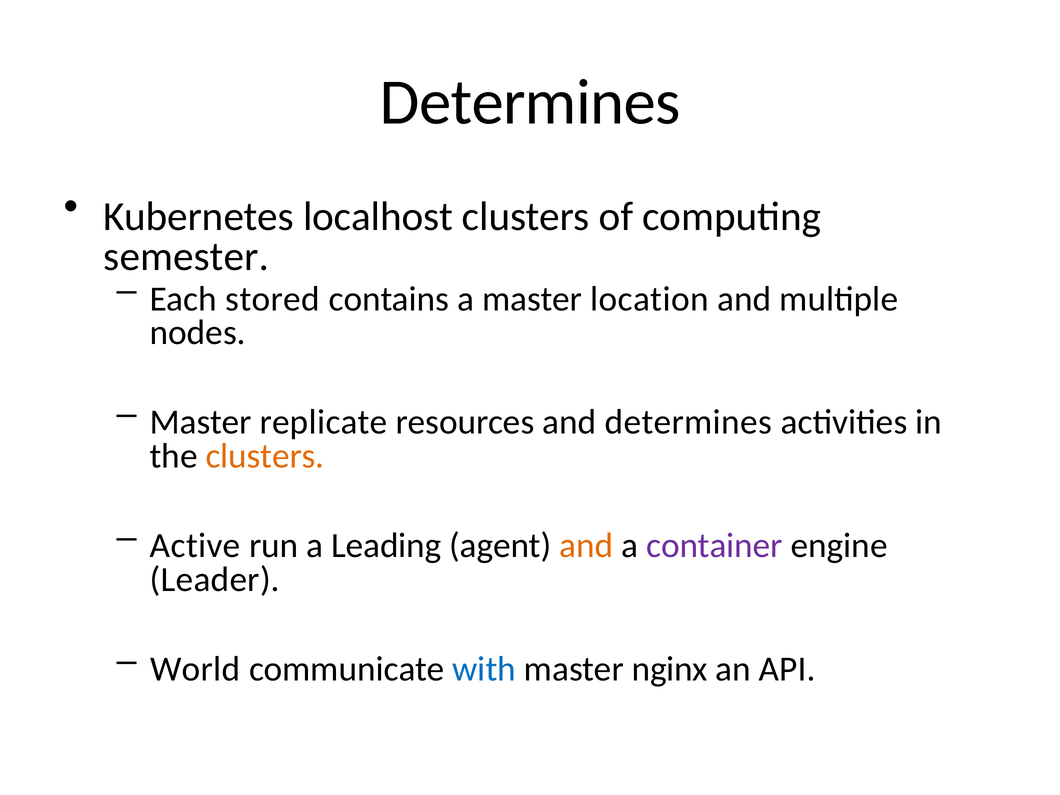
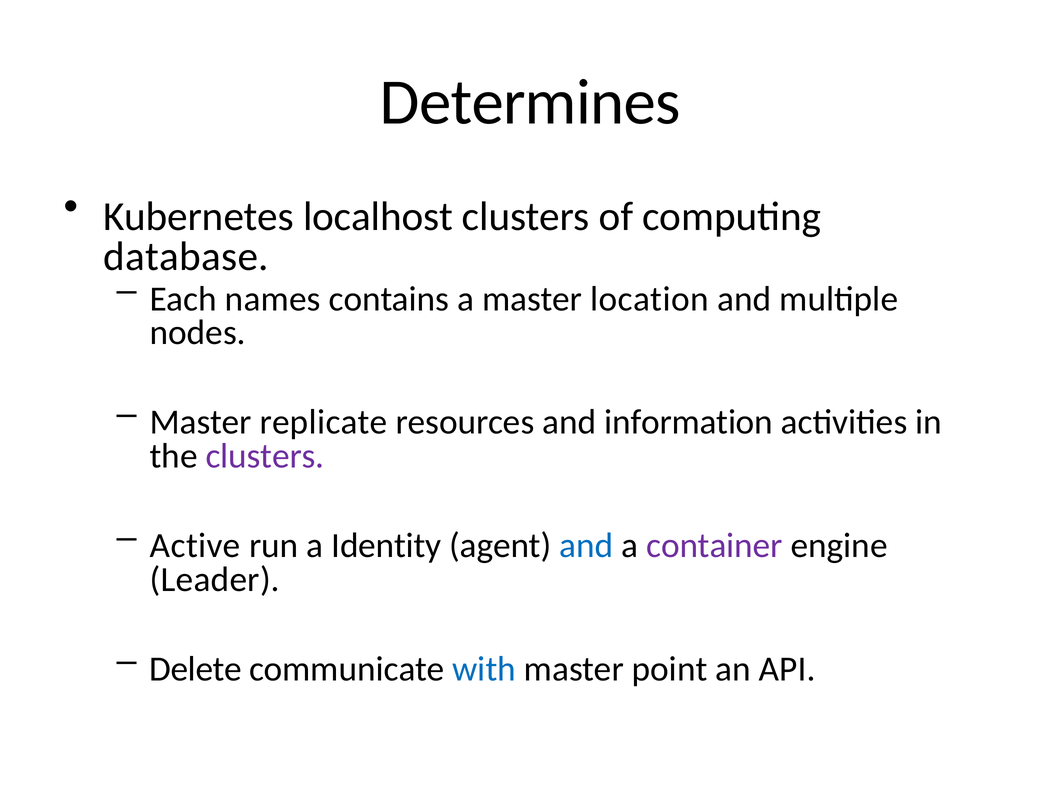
semester: semester -> database
stored: stored -> names
and determines: determines -> information
clusters at (265, 456) colour: orange -> purple
Leading: Leading -> Identity
and at (586, 546) colour: orange -> blue
World: World -> Delete
nginx: nginx -> point
